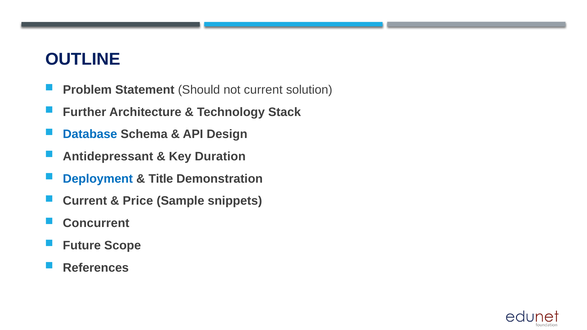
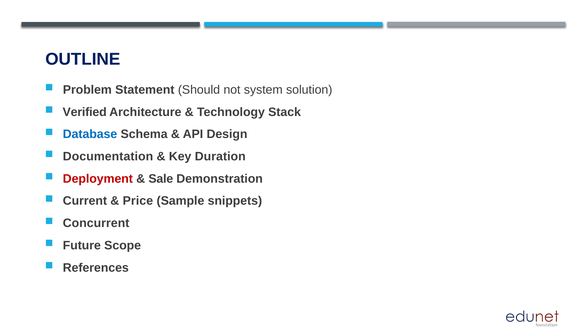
not current: current -> system
Further: Further -> Verified
Antidepressant: Antidepressant -> Documentation
Deployment colour: blue -> red
Title: Title -> Sale
